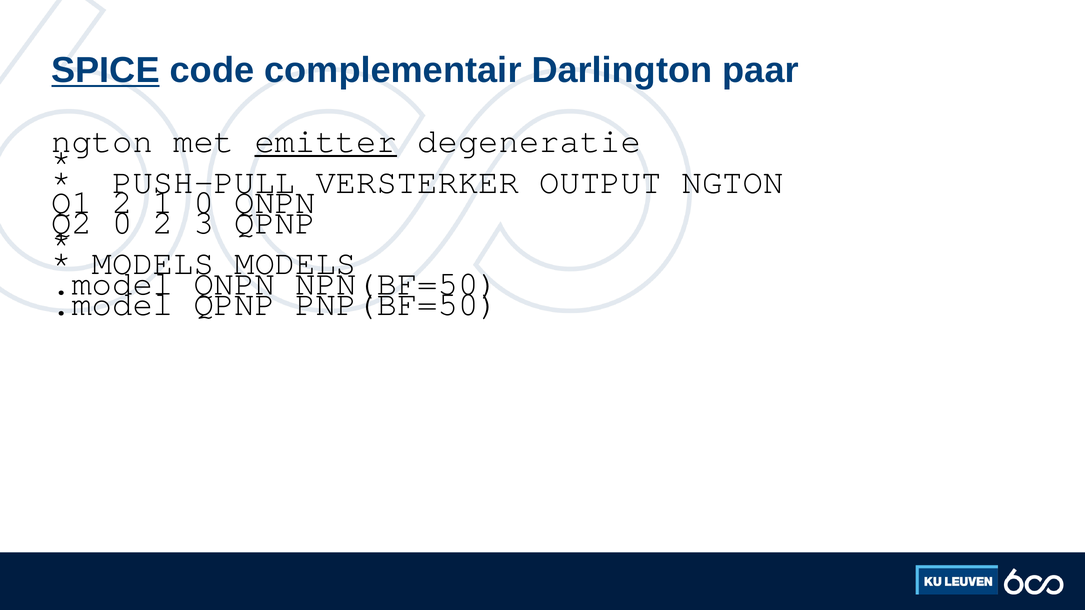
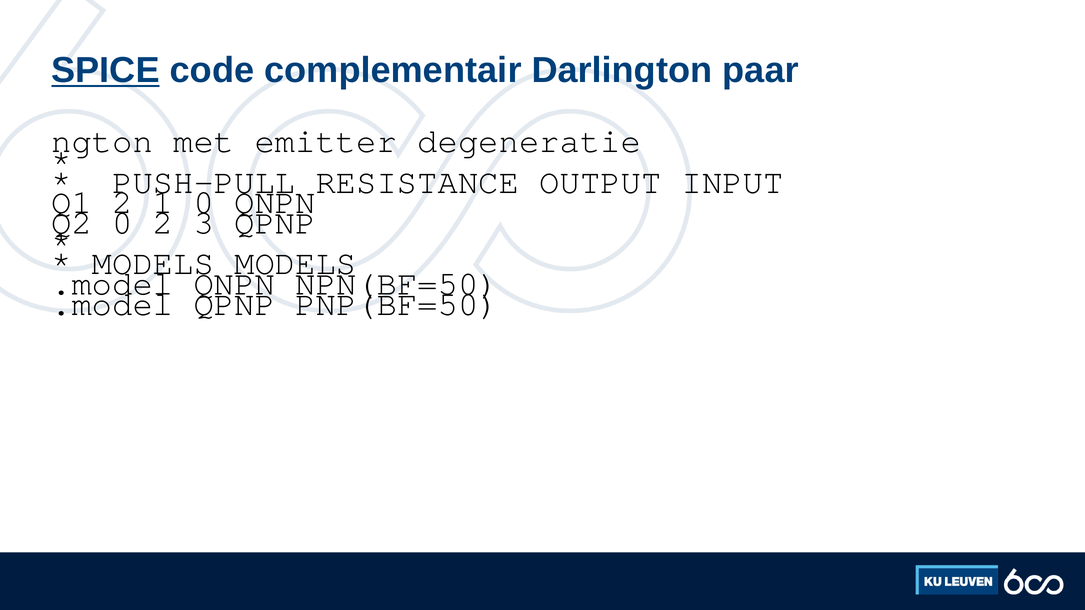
emitter underline: present -> none
VERSTERKER: VERSTERKER -> RESISTANCE
OUTPUT NGTON: NGTON -> INPUT
